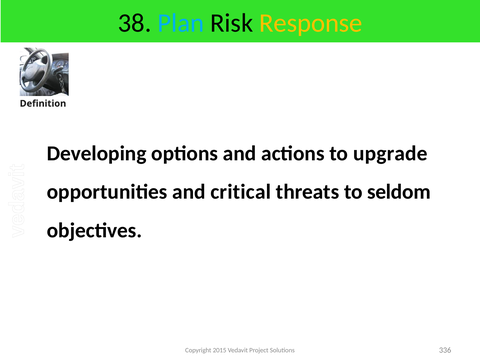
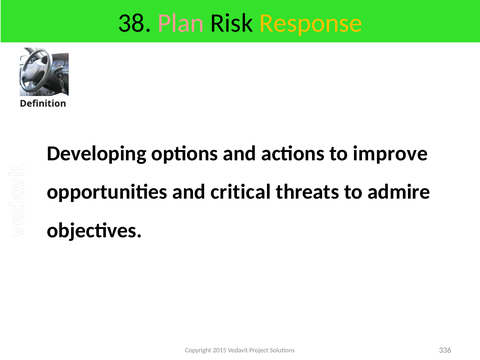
Plan colour: light blue -> pink
upgrade: upgrade -> improve
seldom: seldom -> admire
